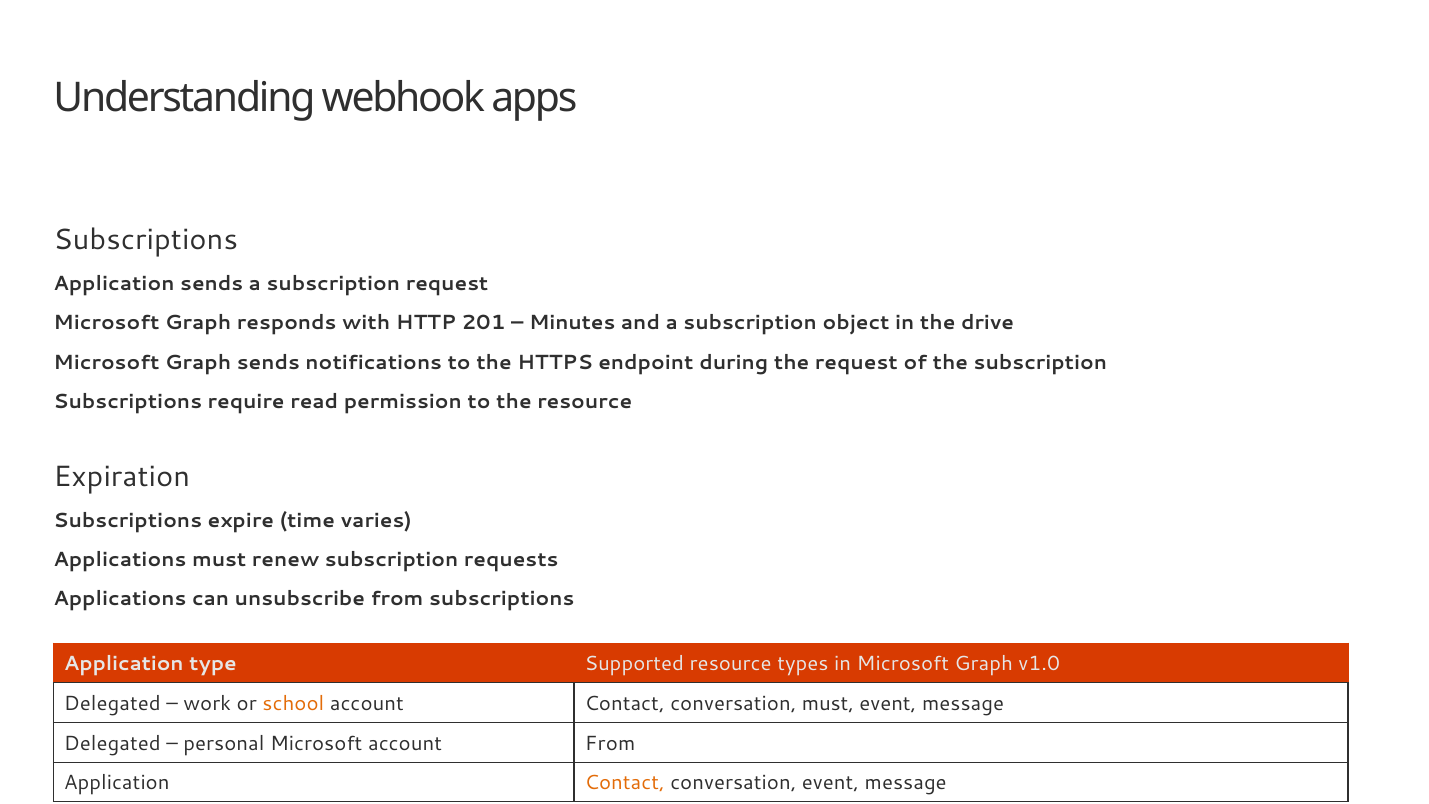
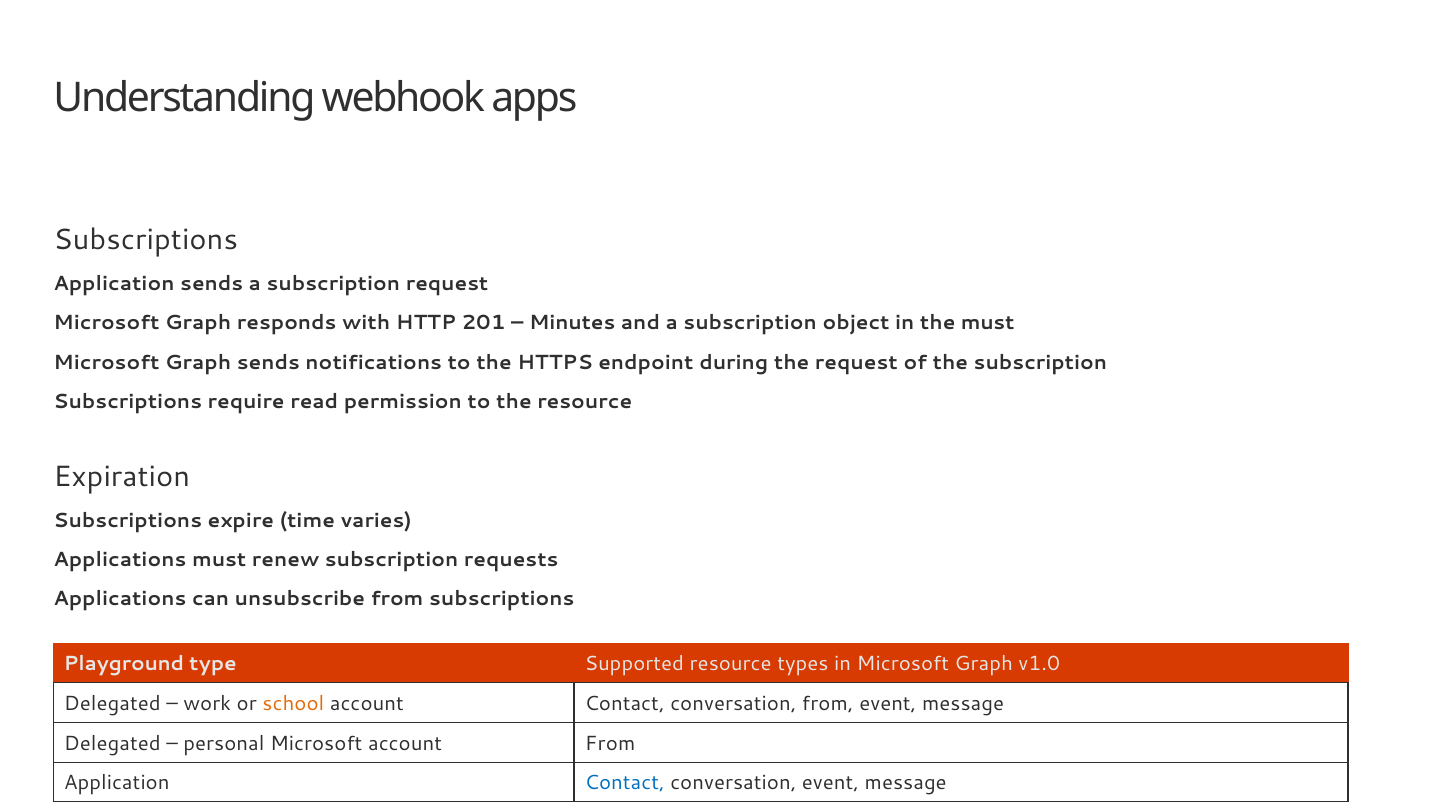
the drive: drive -> must
Application at (124, 664): Application -> Playground
conversation must: must -> from
Contact at (625, 783) colour: orange -> blue
